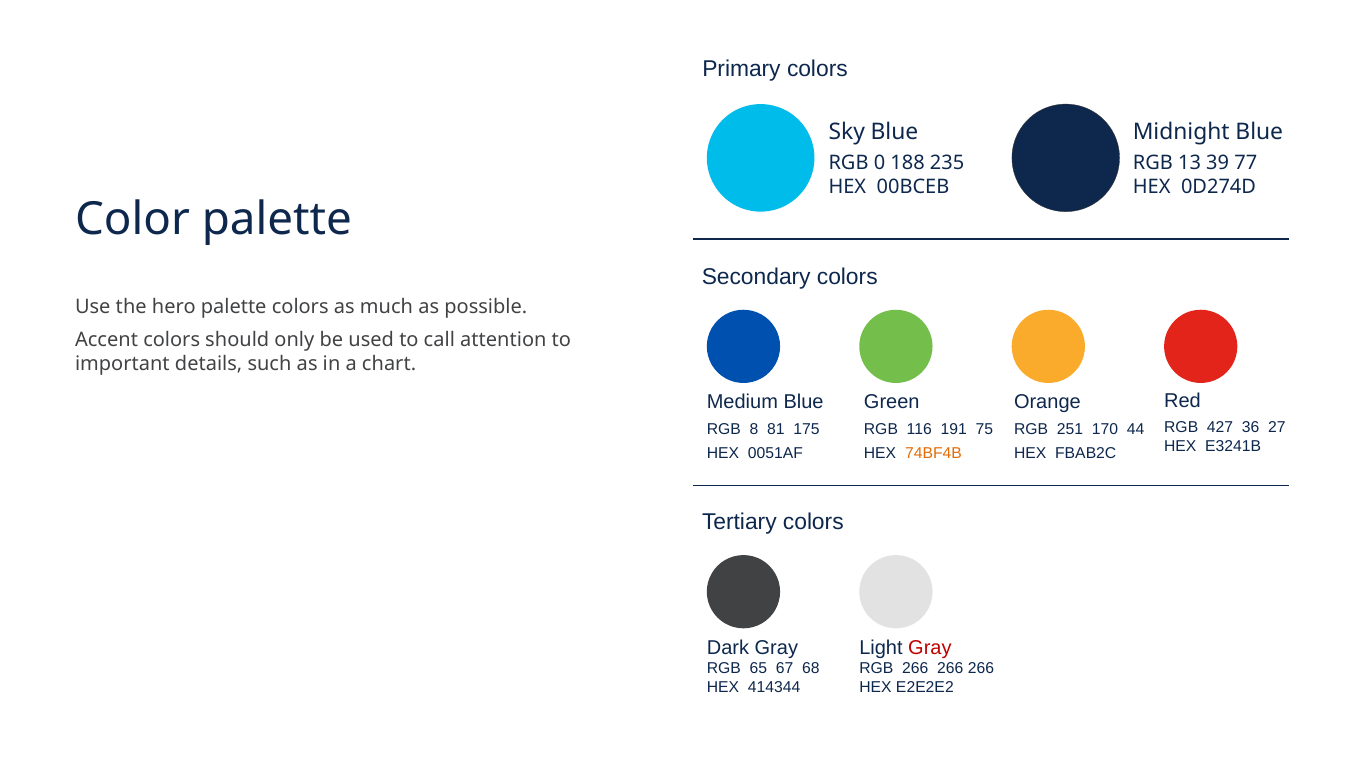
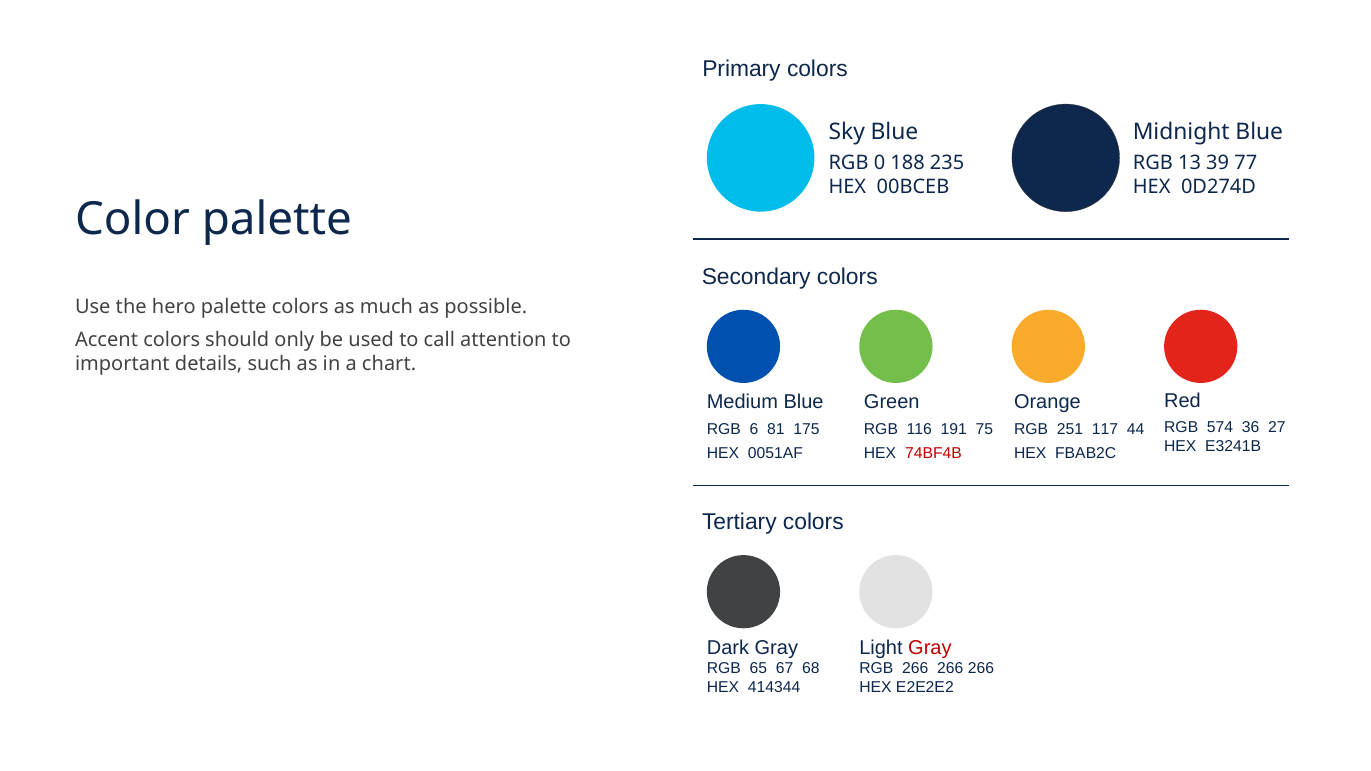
427: 427 -> 574
8: 8 -> 6
170: 170 -> 117
74BF4B colour: orange -> red
